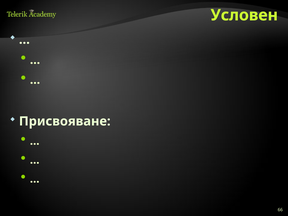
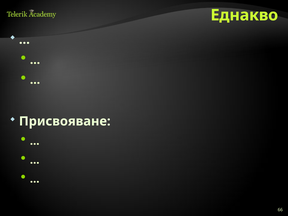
Условен: Условен -> Еднакво
